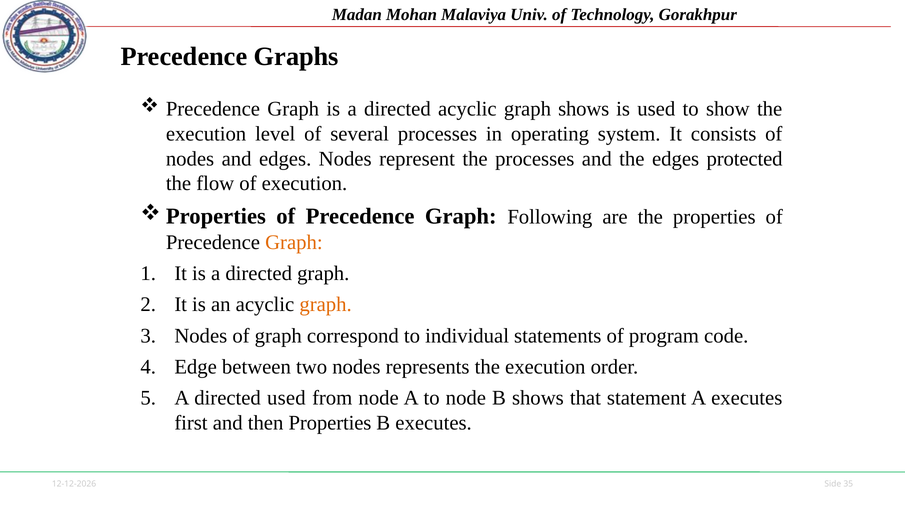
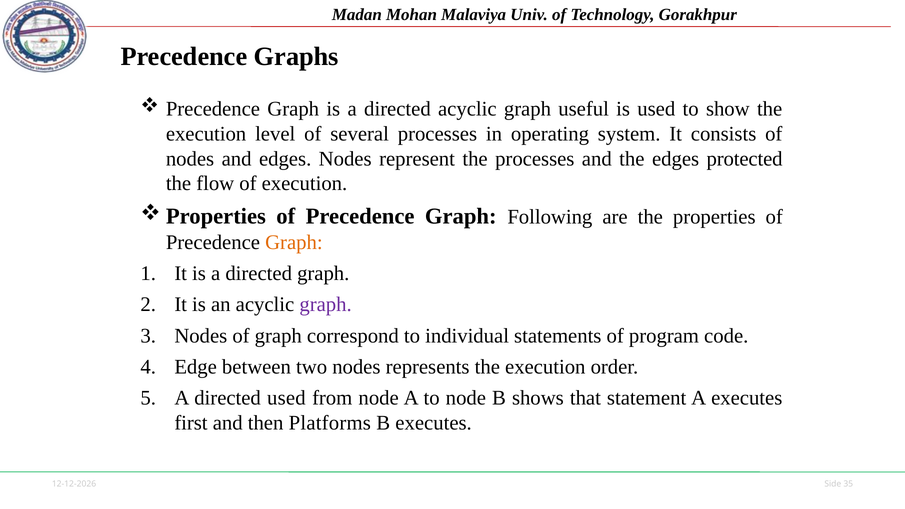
graph shows: shows -> useful
graph at (326, 305) colour: orange -> purple
then Properties: Properties -> Platforms
